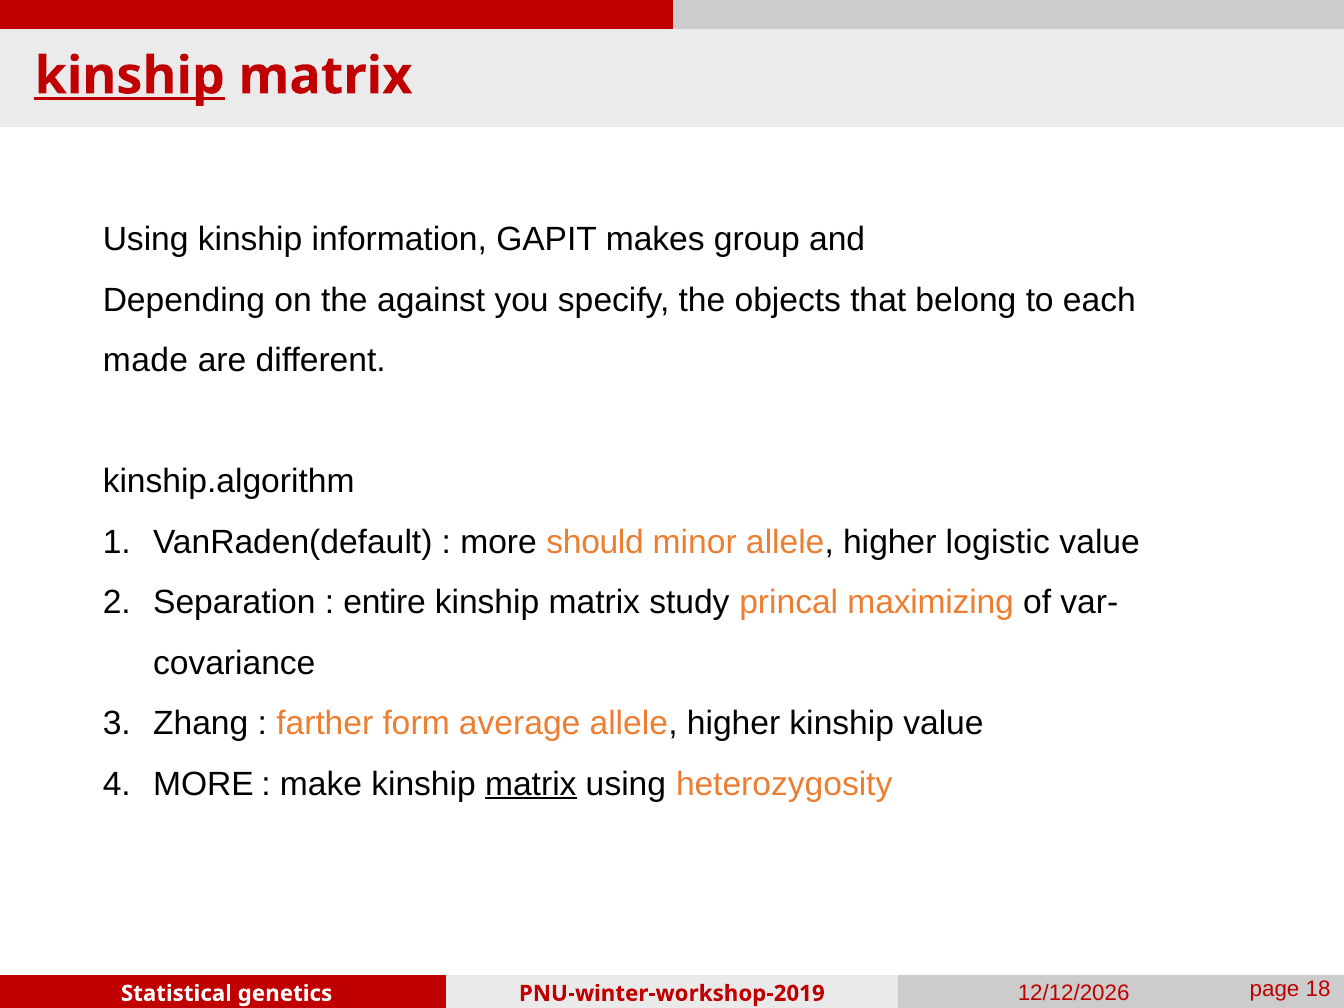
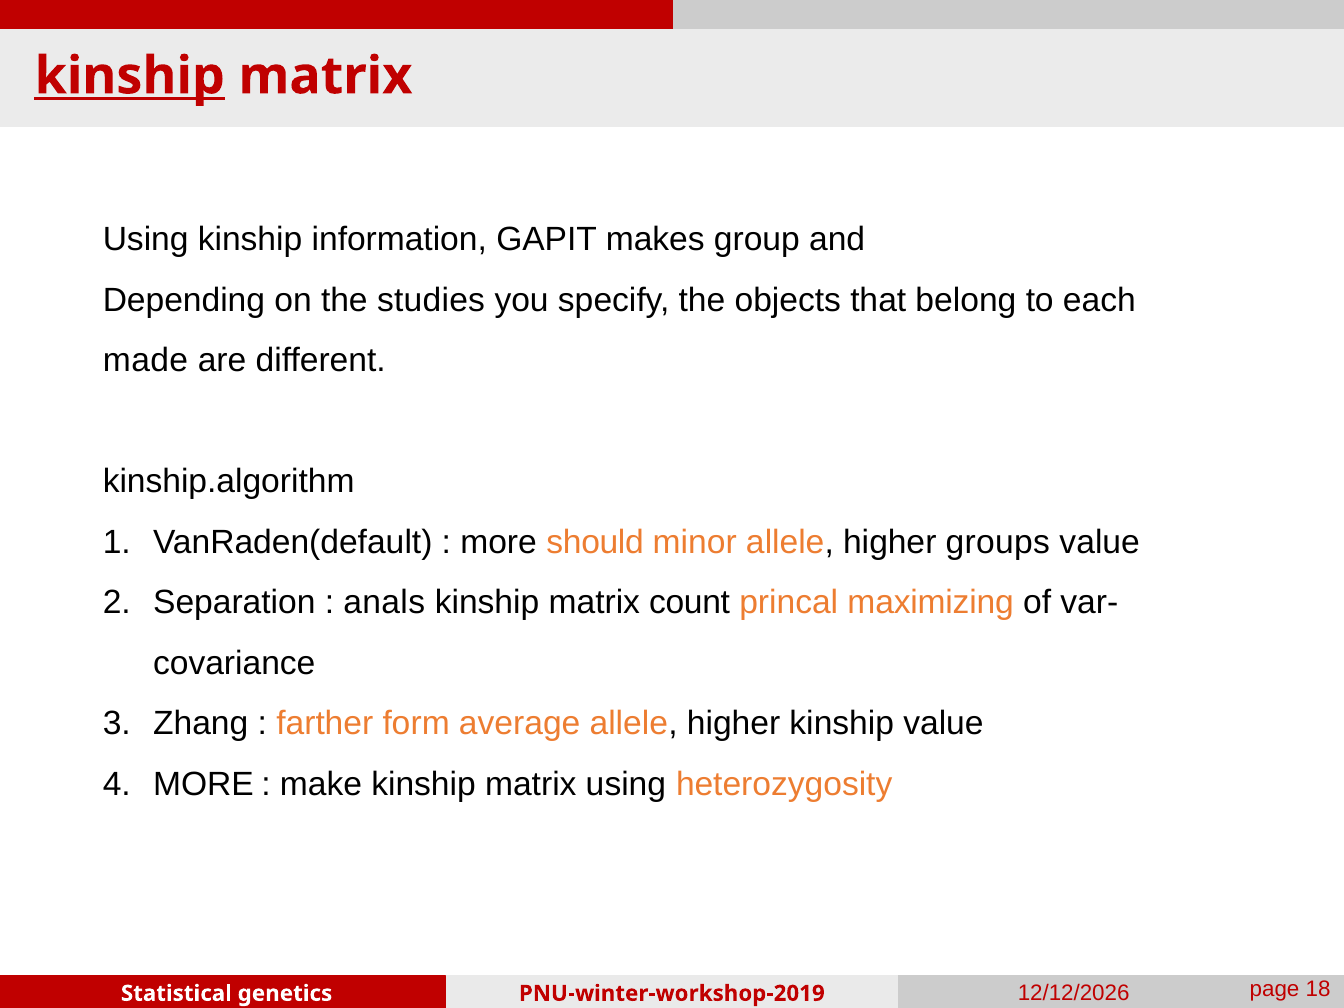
against: against -> studies
logistic: logistic -> groups
entire: entire -> anals
study: study -> count
matrix at (531, 784) underline: present -> none
